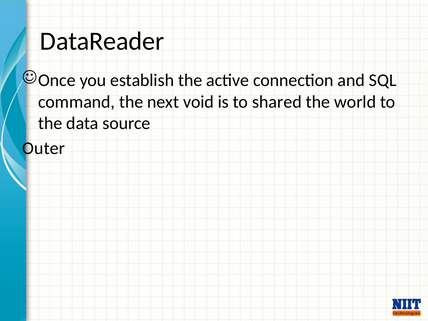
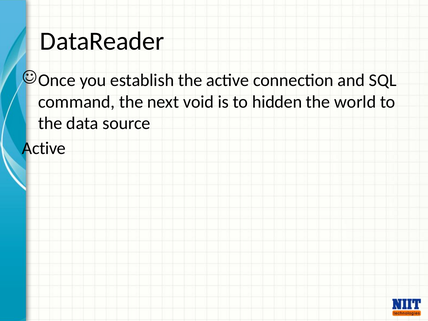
shared: shared -> hidden
Outer at (44, 148): Outer -> Active
